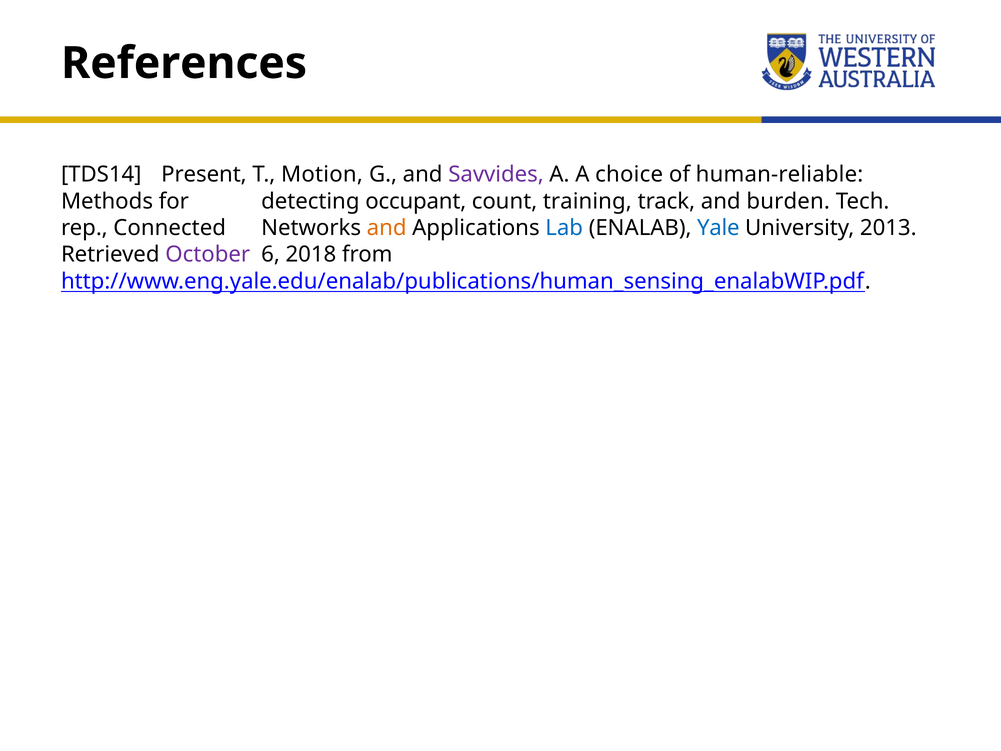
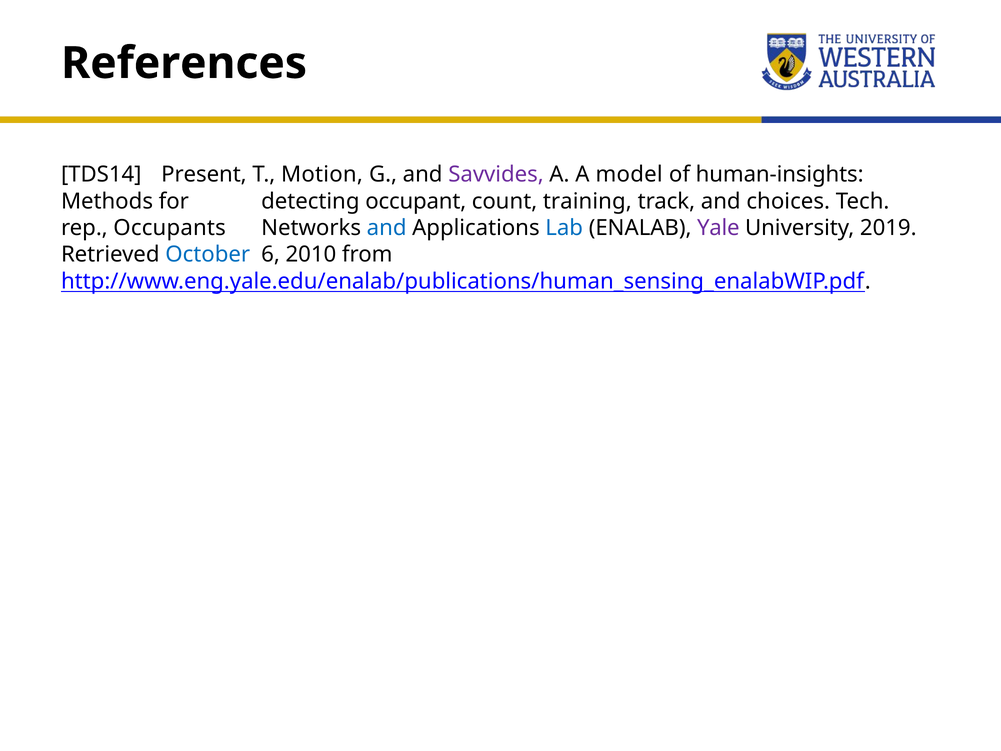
choice: choice -> model
human-reliable: human-reliable -> human-insights
burden: burden -> choices
Connected: Connected -> Occupants
and at (387, 228) colour: orange -> blue
Yale colour: blue -> purple
2013: 2013 -> 2019
October colour: purple -> blue
2018: 2018 -> 2010
